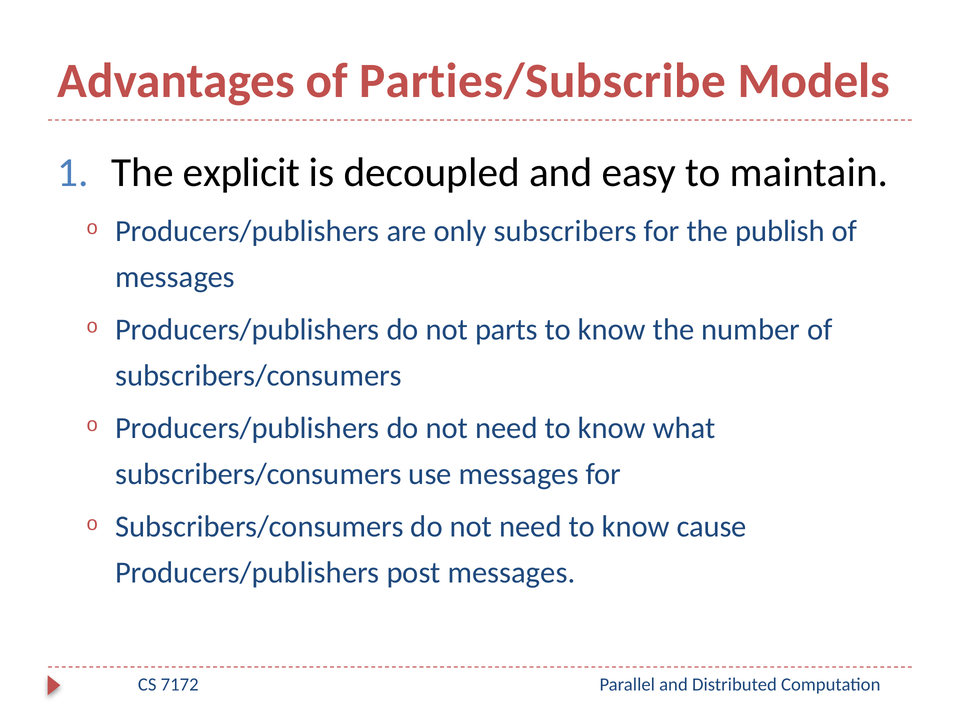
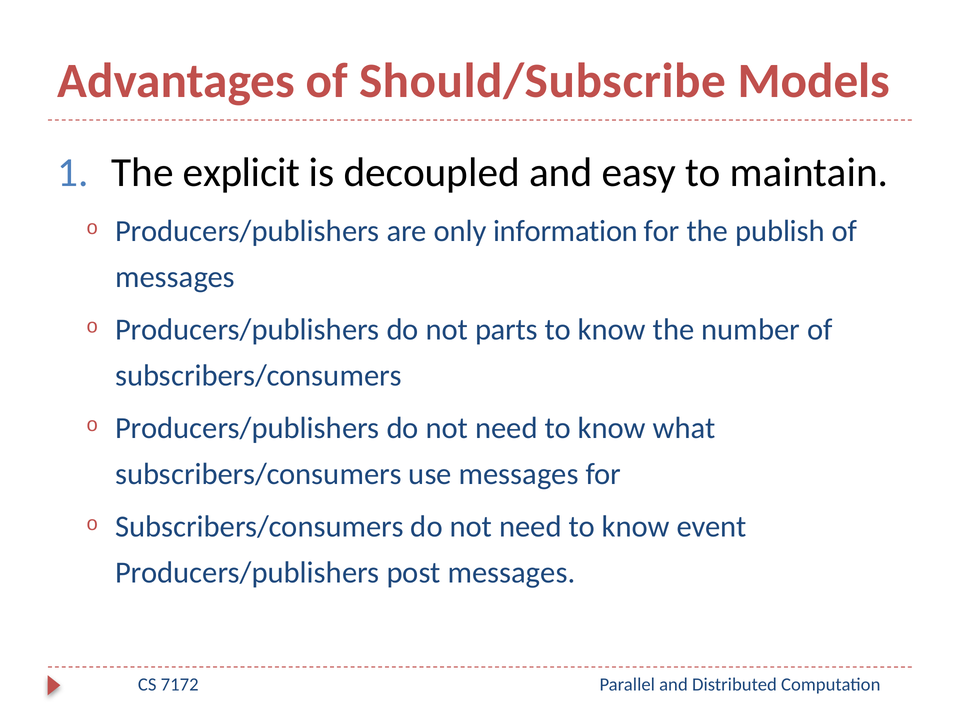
Parties/Subscribe: Parties/Subscribe -> Should/Subscribe
subscribers: subscribers -> information
cause: cause -> event
